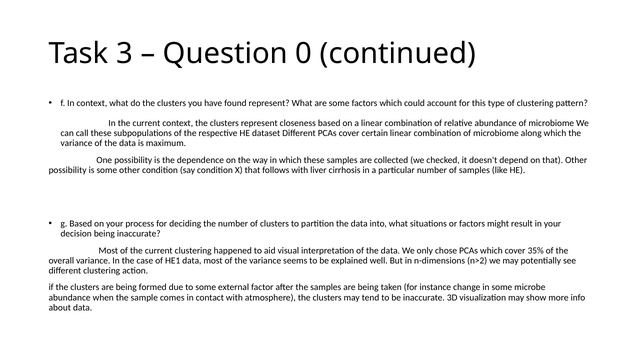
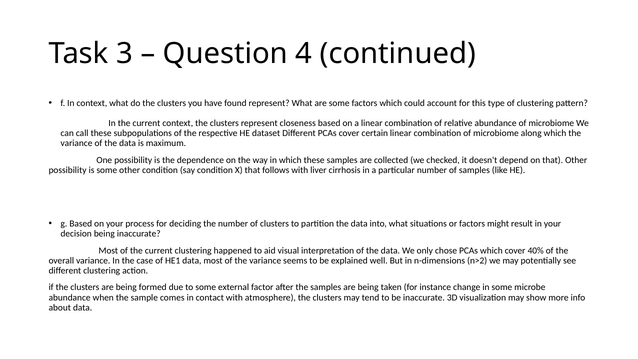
0: 0 -> 4
35%: 35% -> 40%
